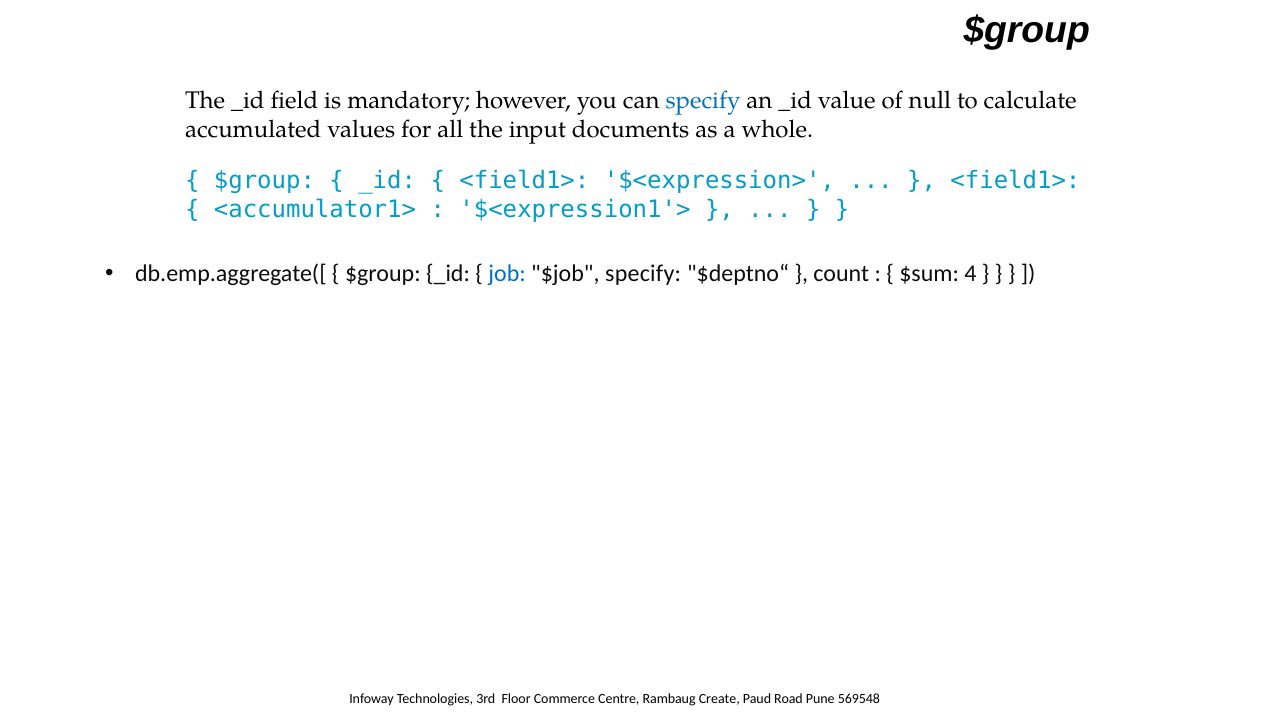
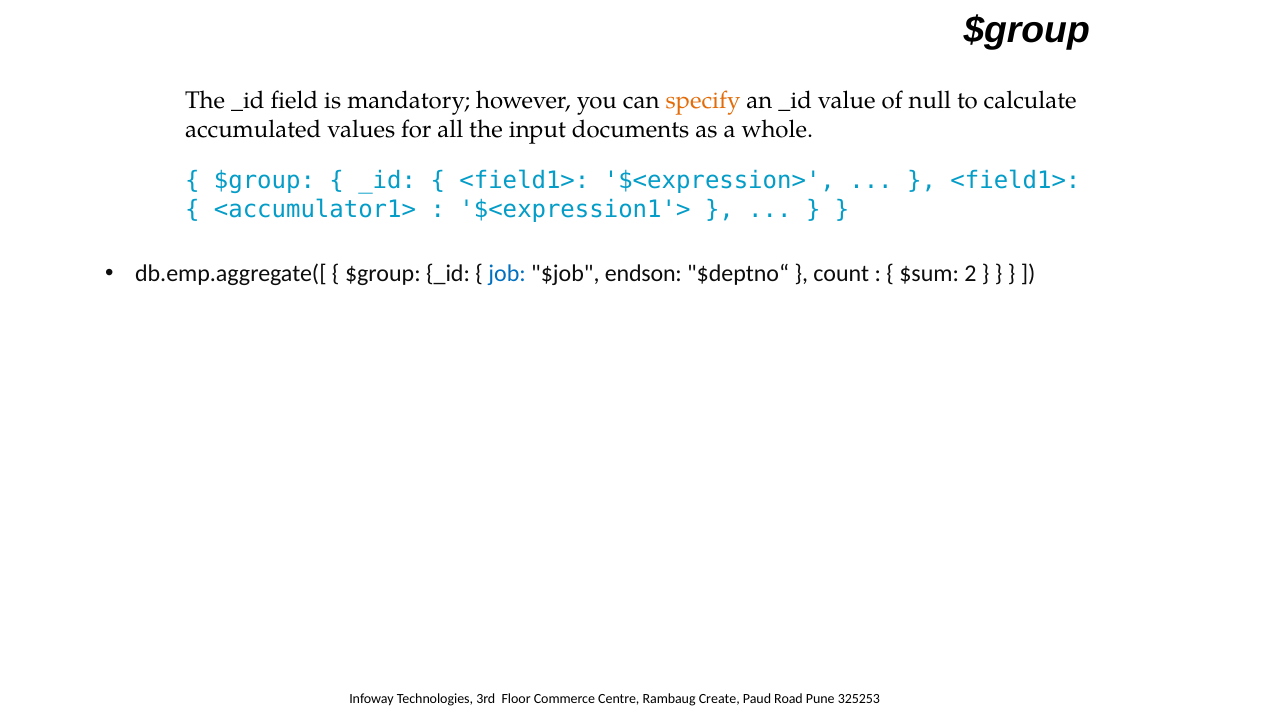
specify at (703, 101) colour: blue -> orange
$job specify: specify -> endson
4: 4 -> 2
569548: 569548 -> 325253
